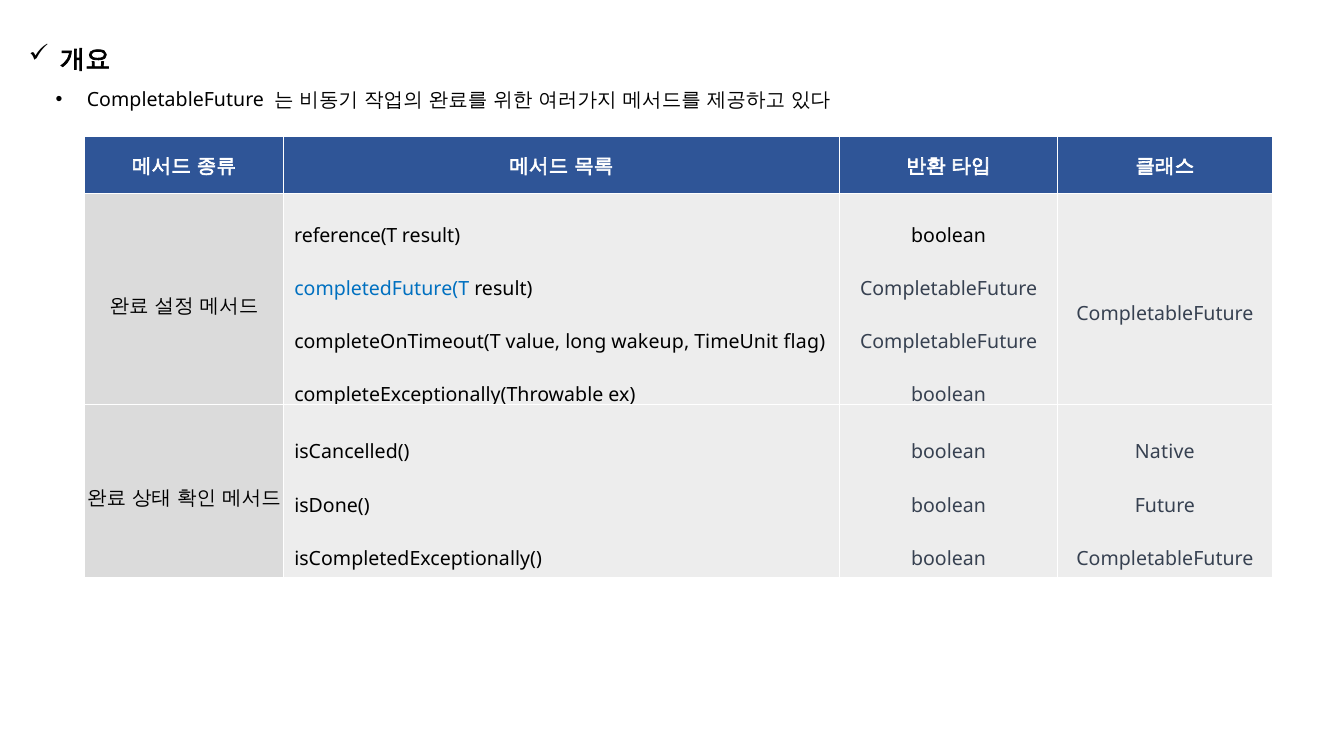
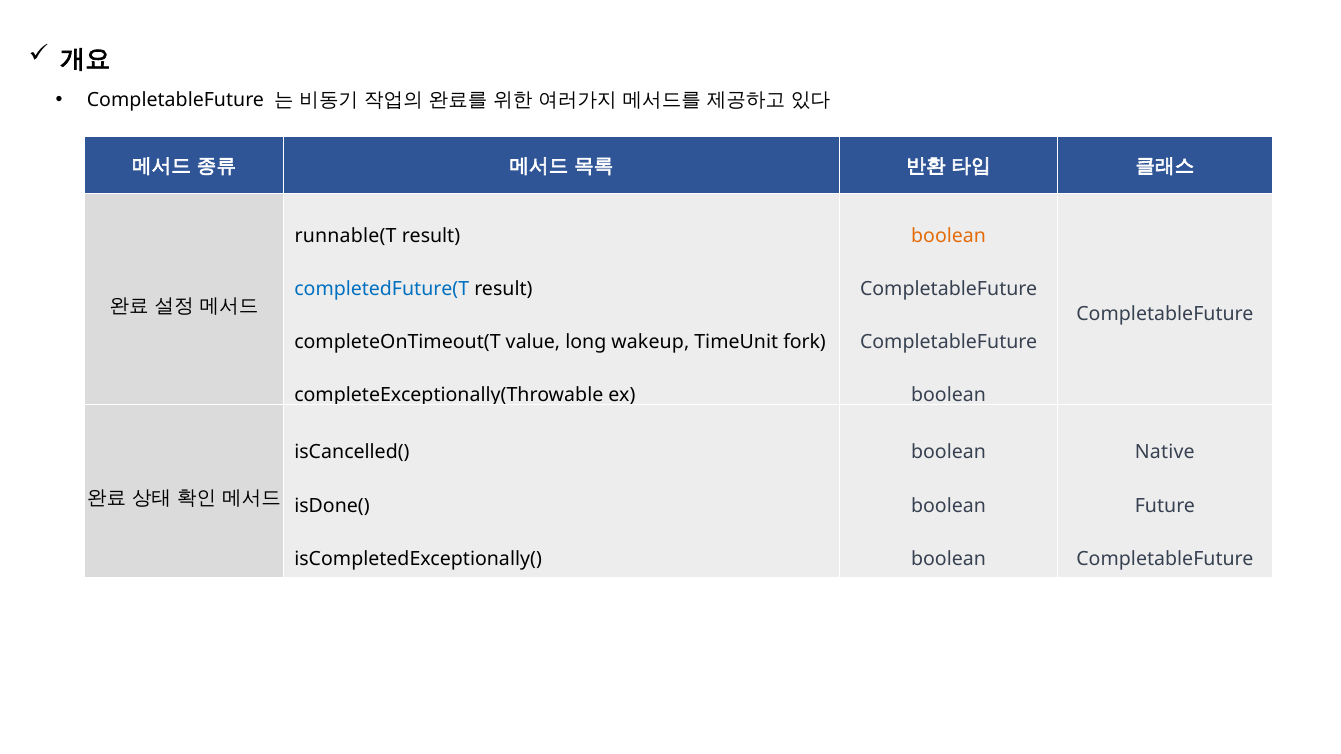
reference(T: reference(T -> runnable(T
boolean at (949, 236) colour: black -> orange
flag: flag -> fork
